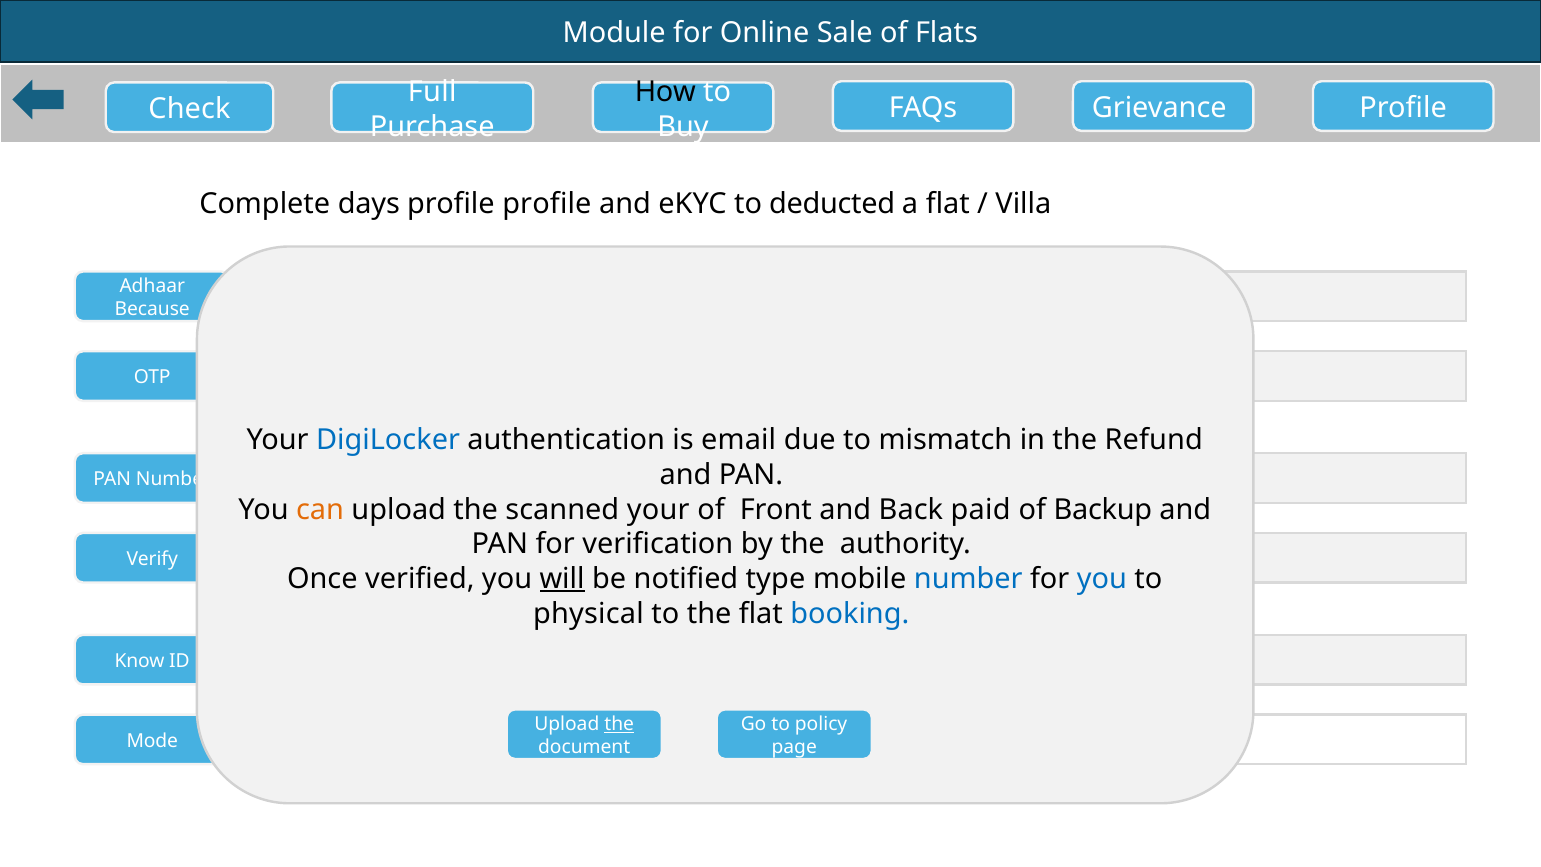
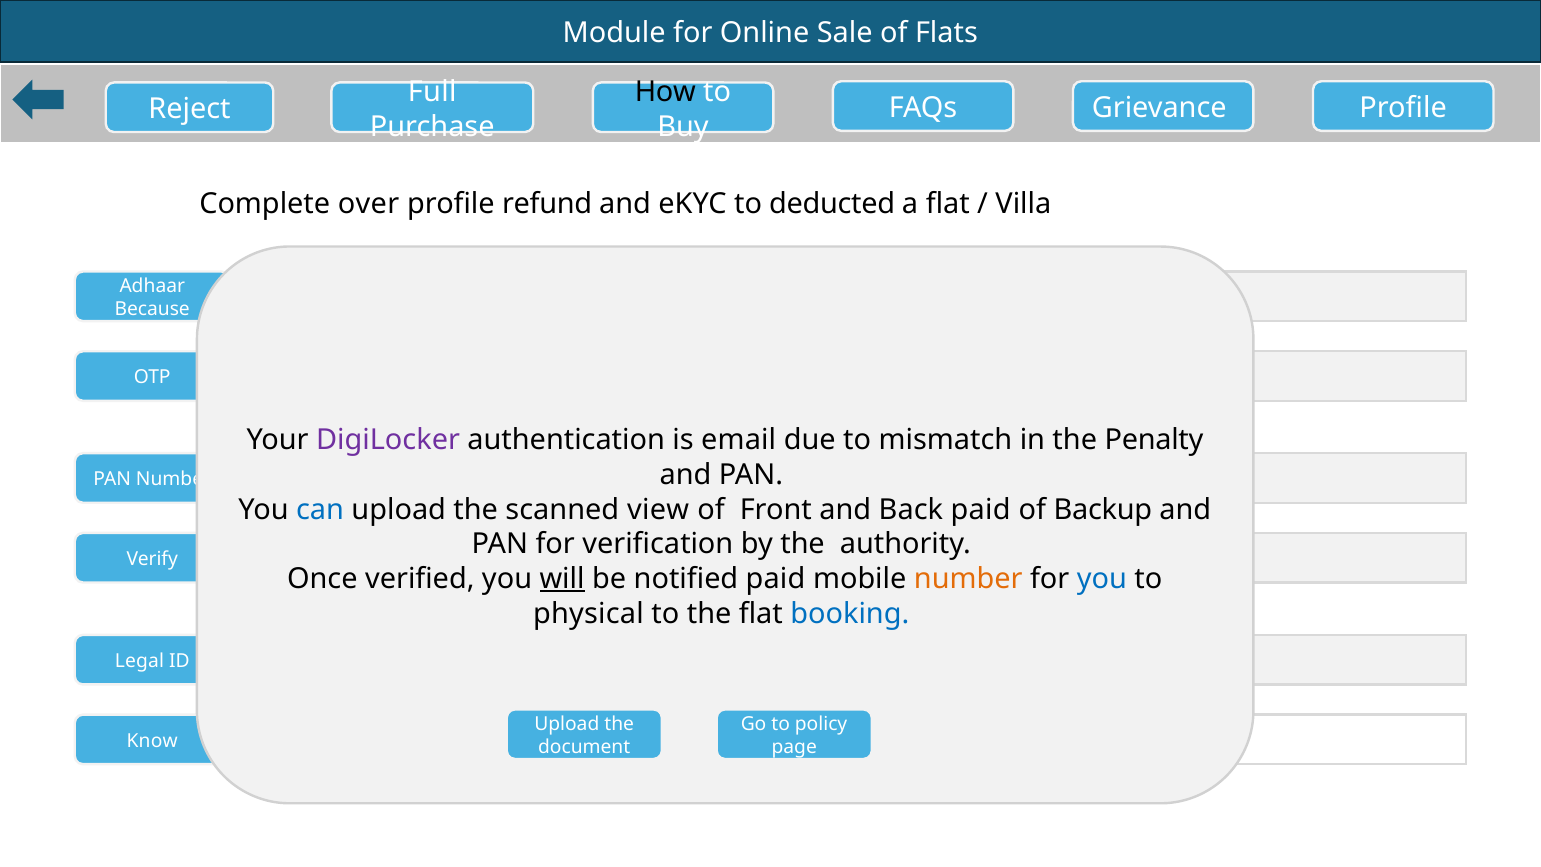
Check at (189, 109): Check -> Reject
days: days -> over
profile profile: profile -> refund
DigiLocker colour: blue -> purple
Refund: Refund -> Penalty
can colour: orange -> blue
scanned your: your -> view
notified type: type -> paid
number at (968, 579) colour: blue -> orange
Know: Know -> Legal
the at (619, 724) underline: present -> none
Mode: Mode -> Know
